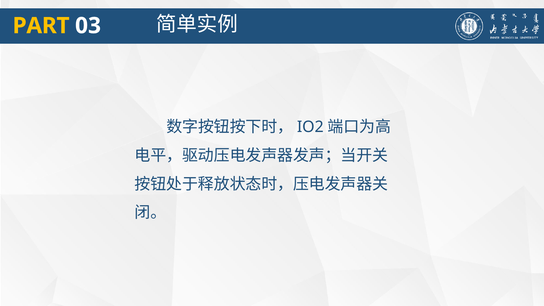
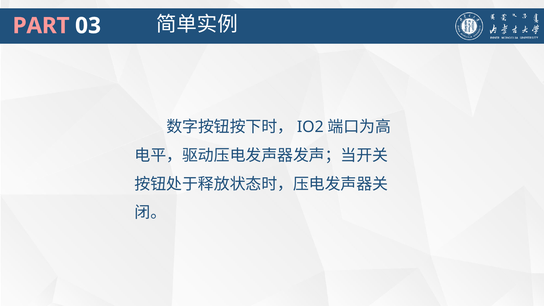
PART colour: yellow -> pink
